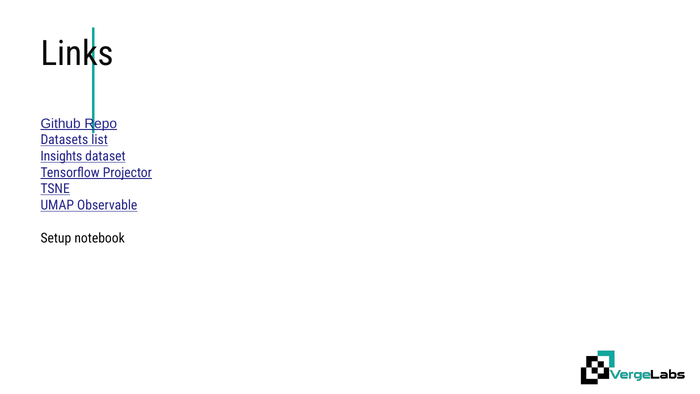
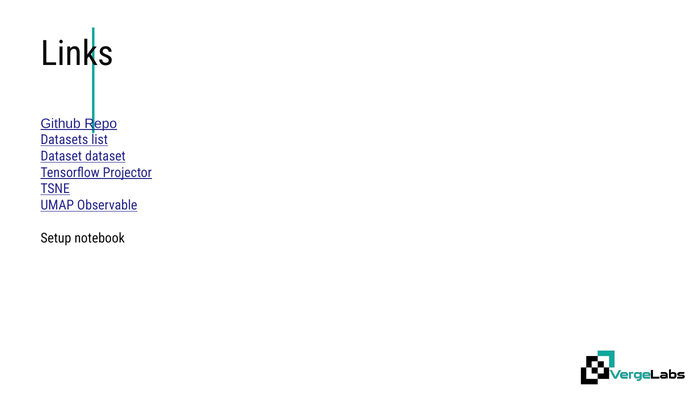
Insights at (61, 156): Insights -> Dataset
